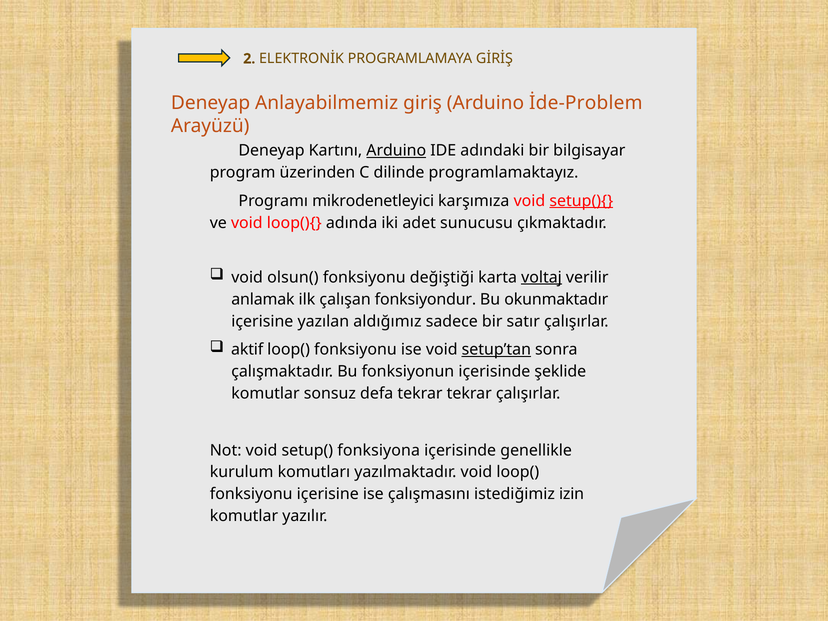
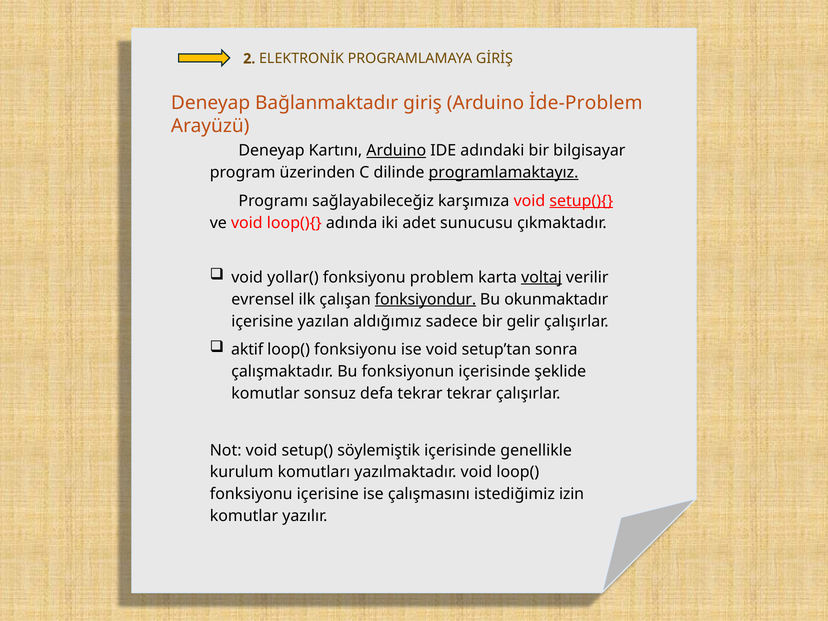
Anlayabilmemiz: Anlayabilmemiz -> Bağlanmaktadır
programlamaktayız underline: none -> present
mikrodenetleyici: mikrodenetleyici -> sağlayabileceğiz
olsun(: olsun( -> yollar(
değiştiği: değiştiği -> problem
anlamak: anlamak -> evrensel
fonksiyondur underline: none -> present
satır: satır -> gelir
setup’tan underline: present -> none
fonksiyona: fonksiyona -> söylemiştik
